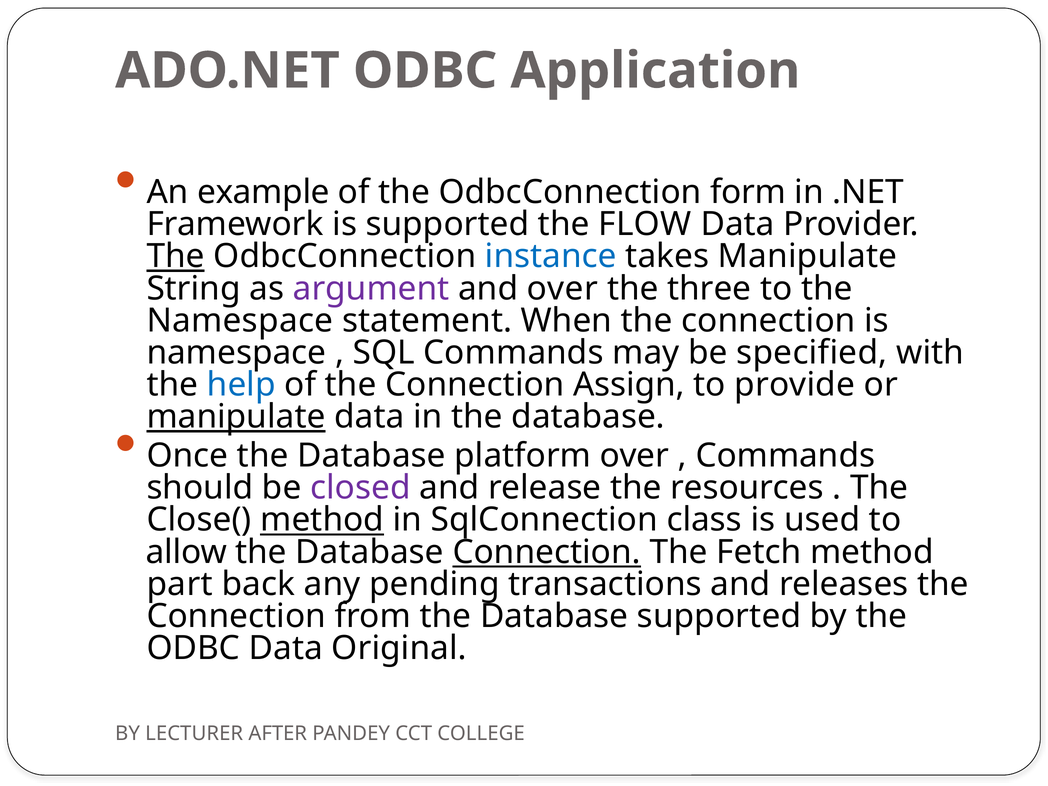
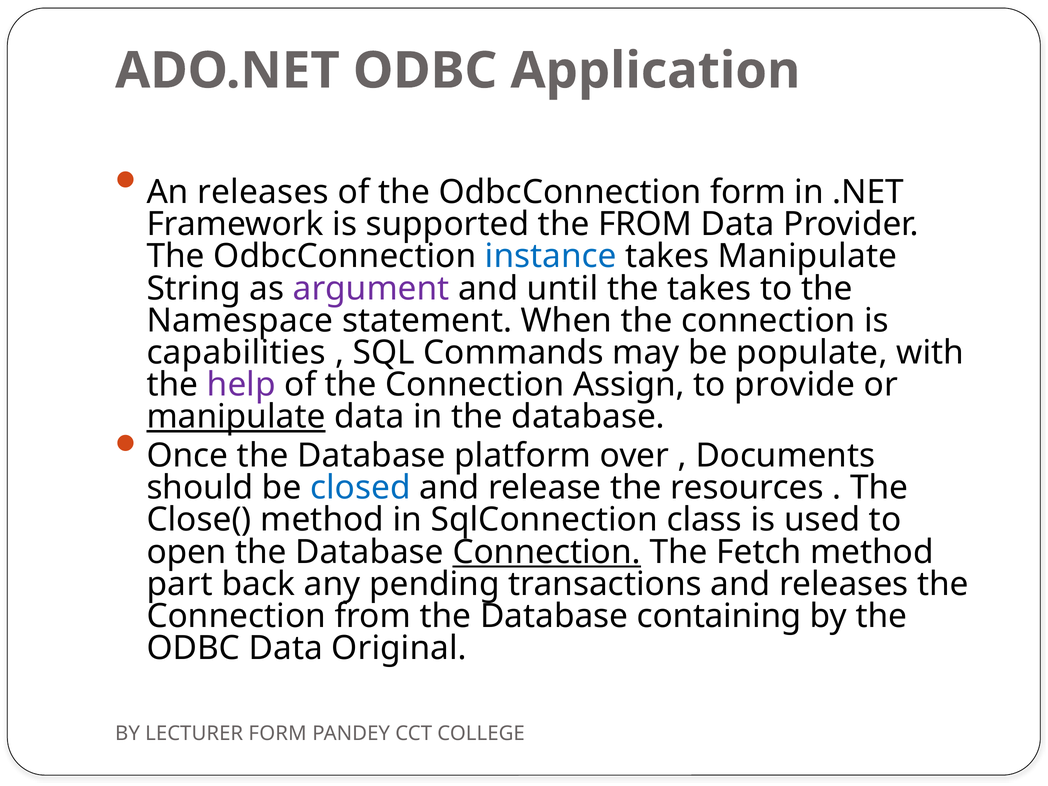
An example: example -> releases
the FLOW: FLOW -> FROM
The at (176, 256) underline: present -> none
and over: over -> until
the three: three -> takes
namespace at (236, 353): namespace -> capabilities
specified: specified -> populate
help colour: blue -> purple
Commands at (785, 456): Commands -> Documents
closed colour: purple -> blue
method at (322, 520) underline: present -> none
allow: allow -> open
Database supported: supported -> containing
LECTURER AFTER: AFTER -> FORM
